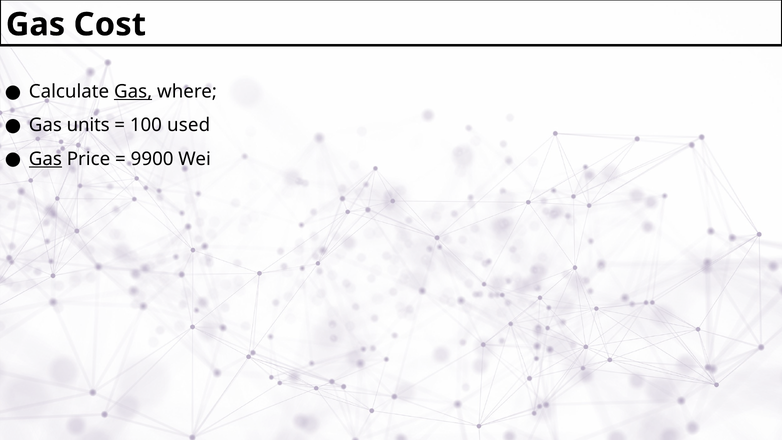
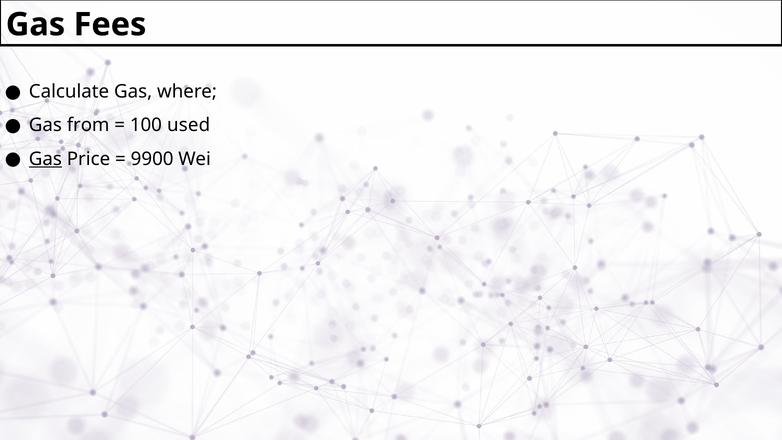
Cost: Cost -> Fees
Gas at (133, 92) underline: present -> none
units: units -> from
